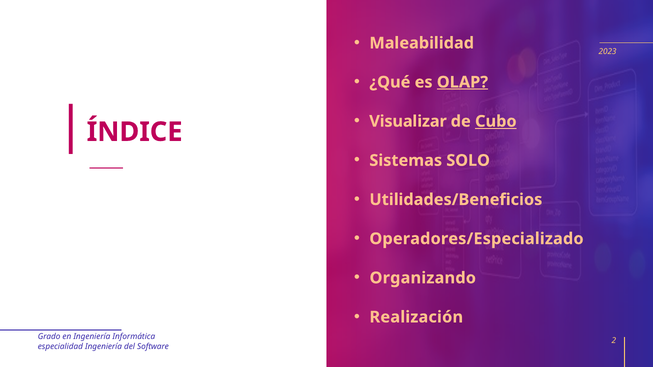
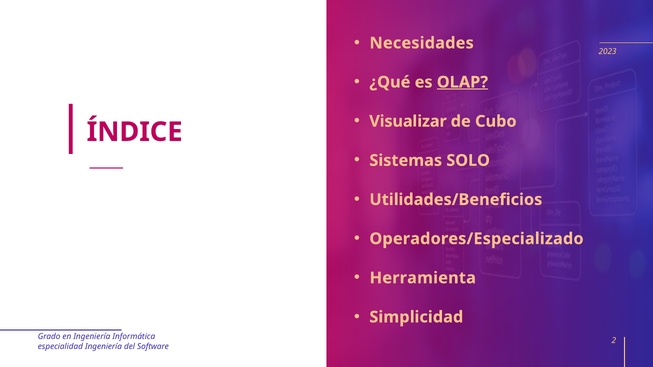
Maleabilidad: Maleabilidad -> Necesidades
Cubo underline: present -> none
Organizando: Organizando -> Herramienta
Realización: Realización -> Simplicidad
